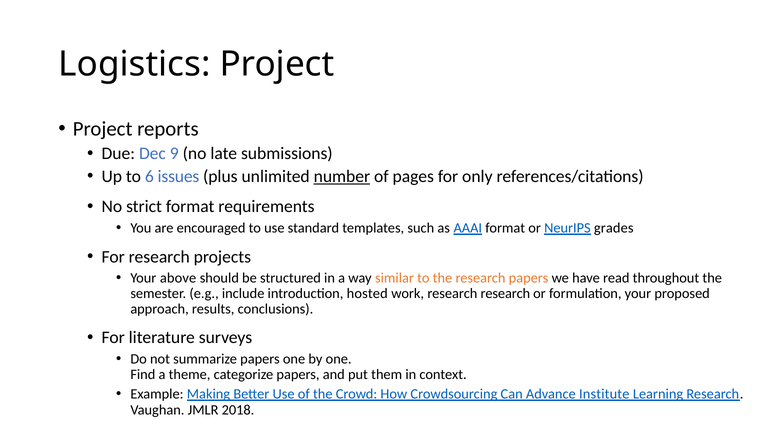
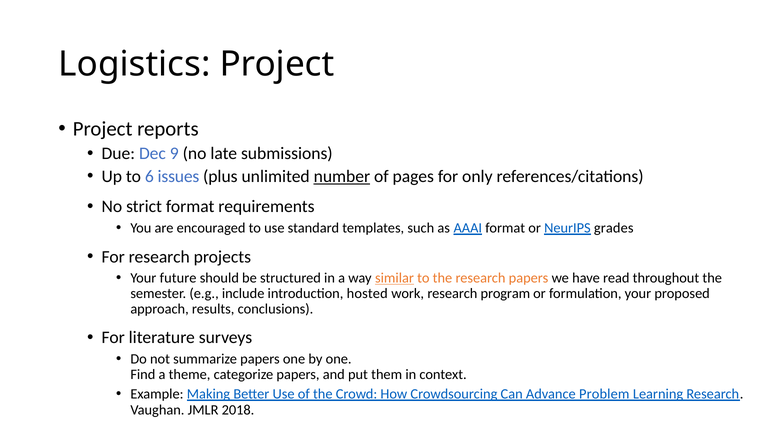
above: above -> future
similar underline: none -> present
research research: research -> program
Institute: Institute -> Problem
